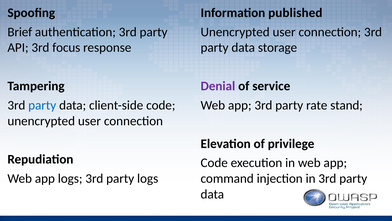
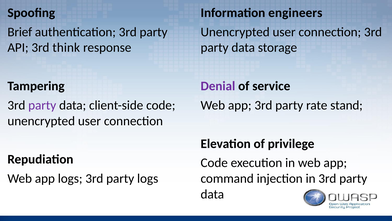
published: published -> engineers
focus: focus -> think
party at (42, 105) colour: blue -> purple
